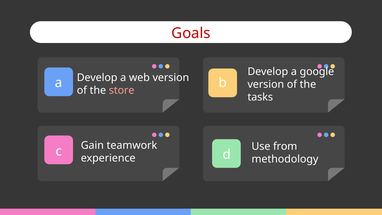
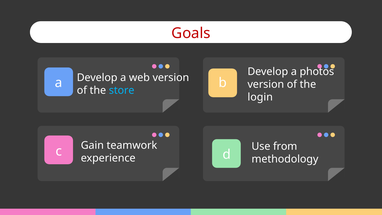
google: google -> photos
store colour: pink -> light blue
tasks: tasks -> login
